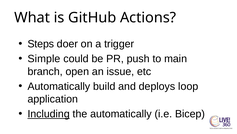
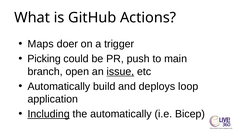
Steps: Steps -> Maps
Simple: Simple -> Picking
issue underline: none -> present
